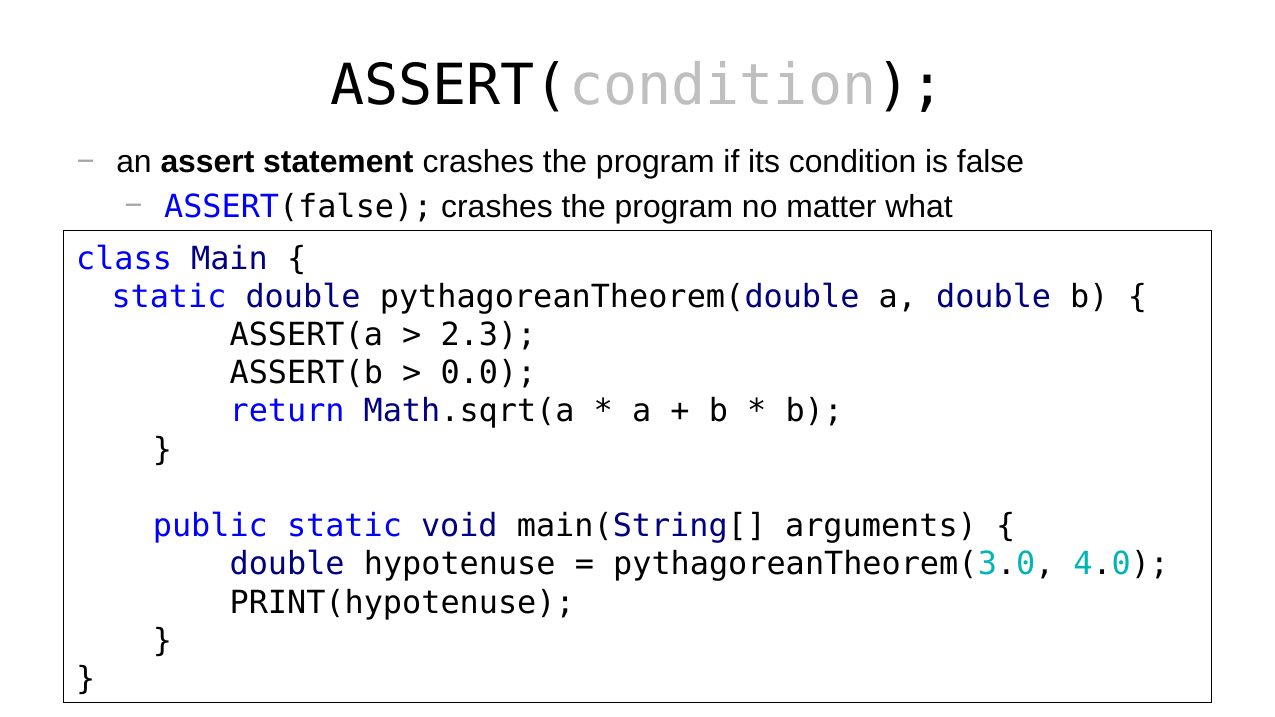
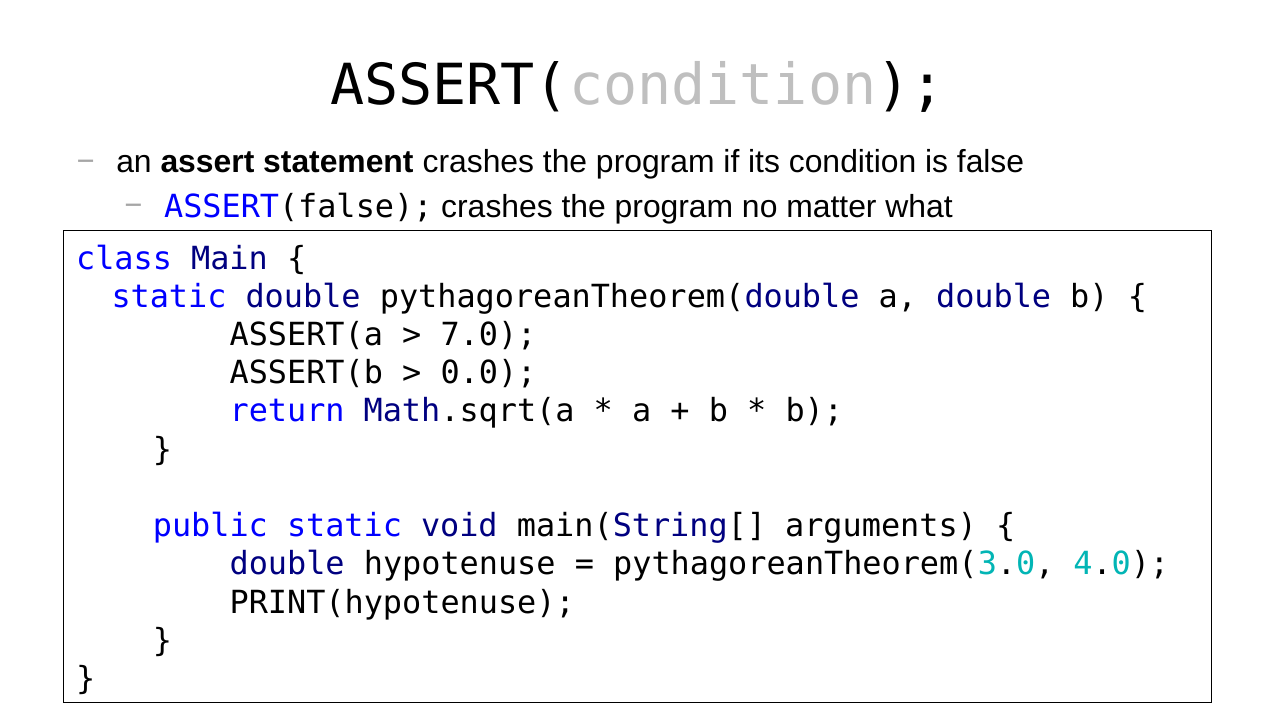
2.3: 2.3 -> 7.0
